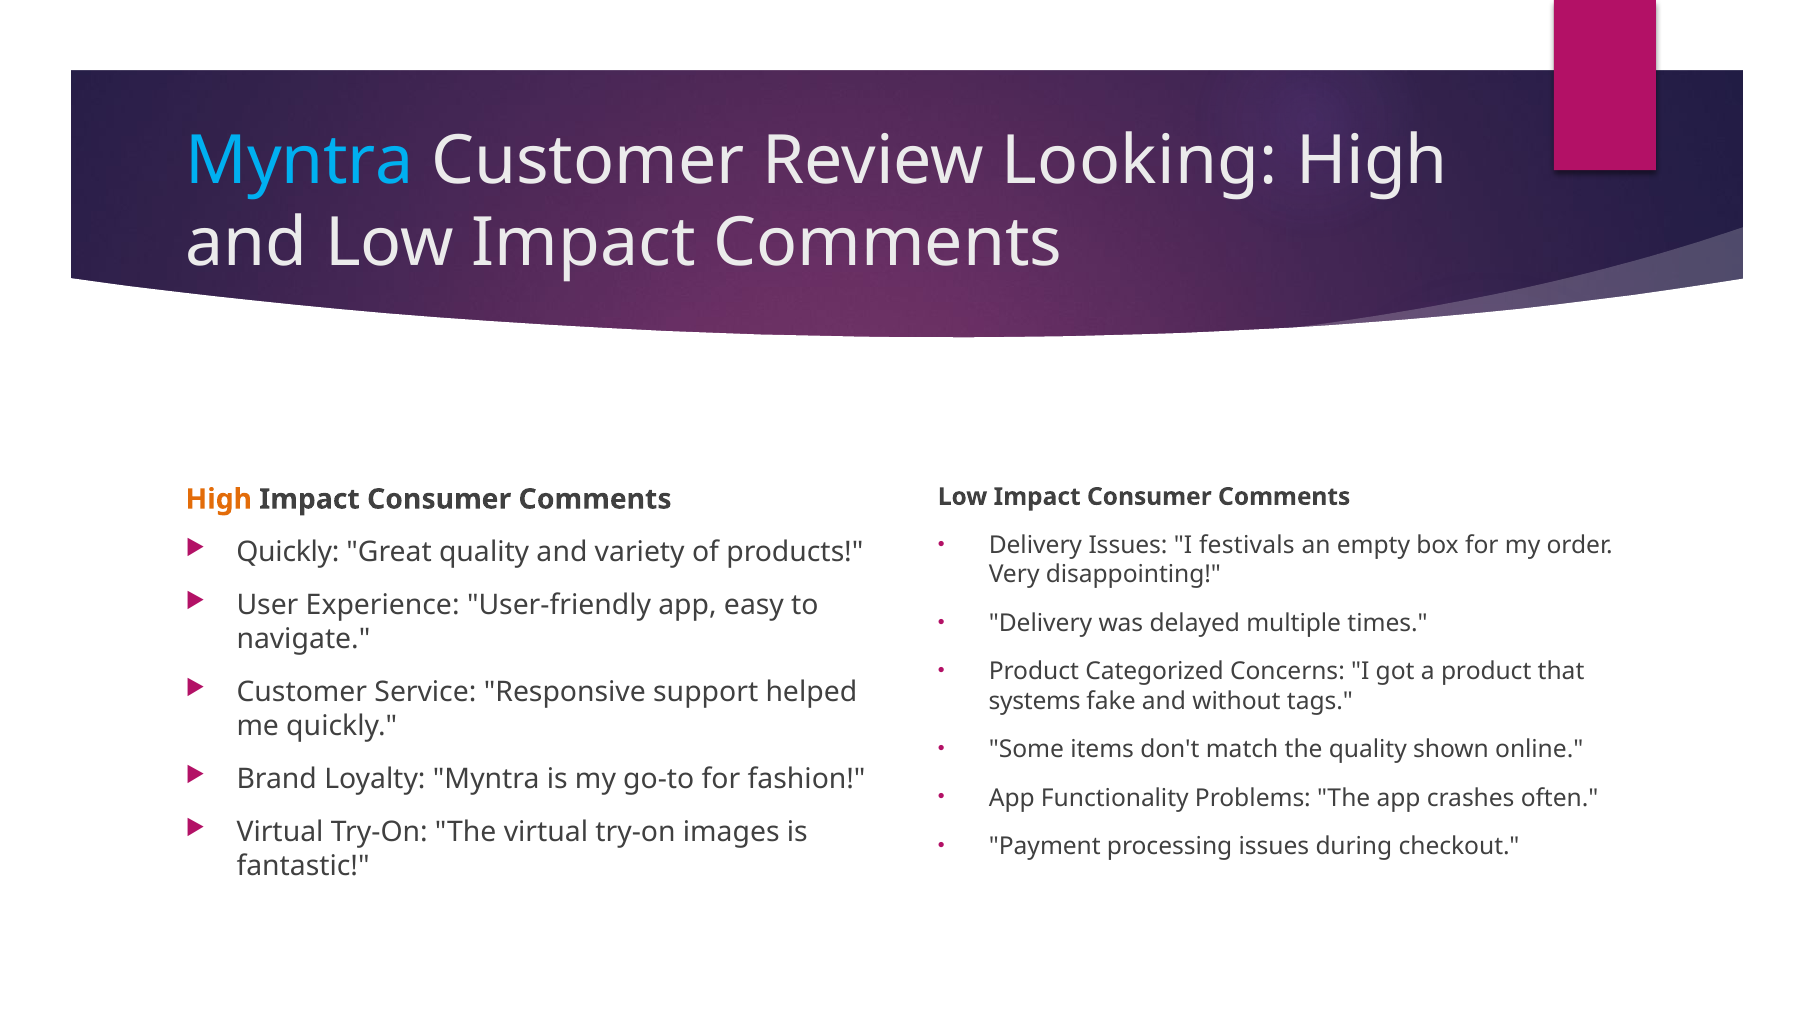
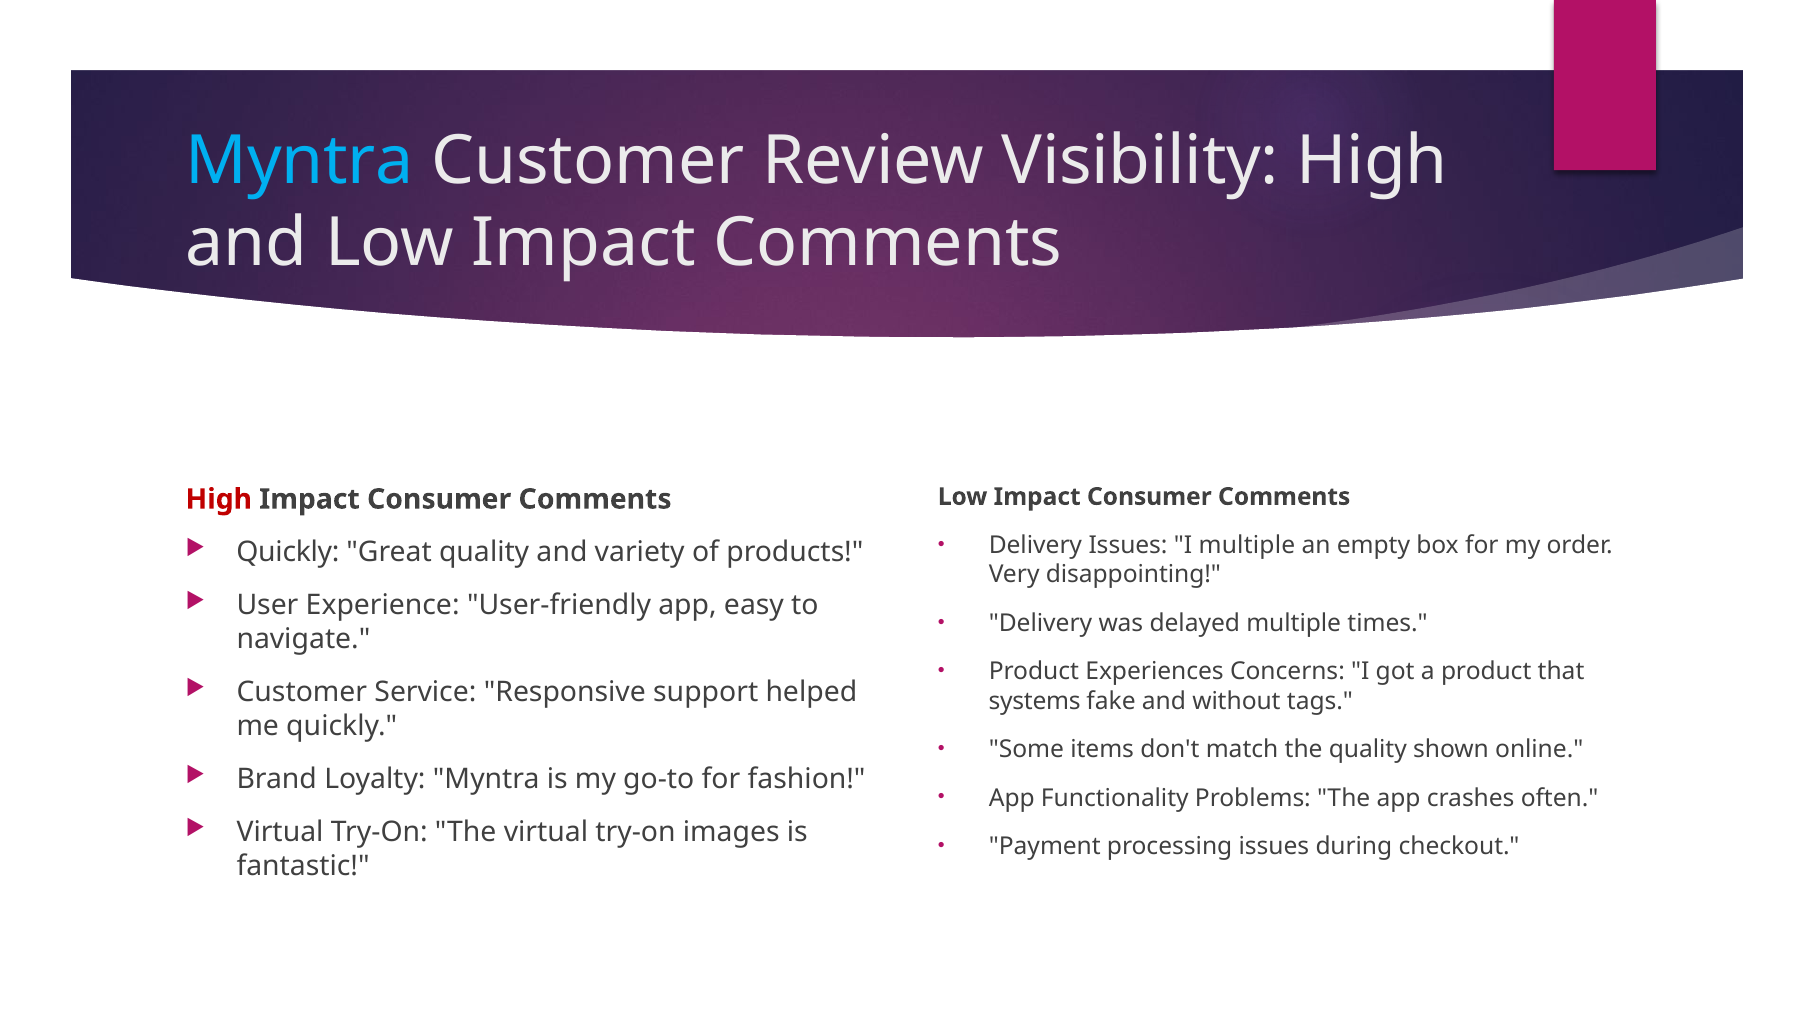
Looking: Looking -> Visibility
High at (219, 499) colour: orange -> red
I festivals: festivals -> multiple
Categorized: Categorized -> Experiences
